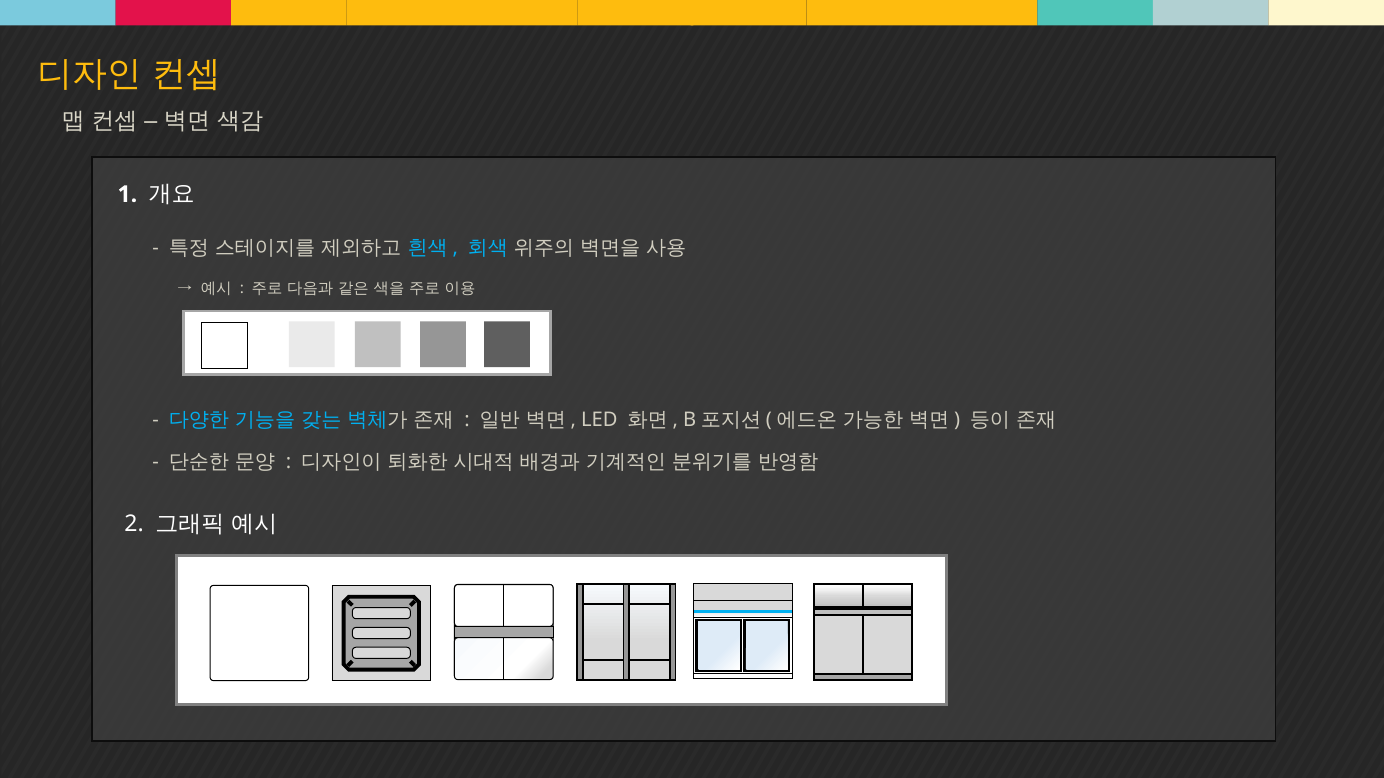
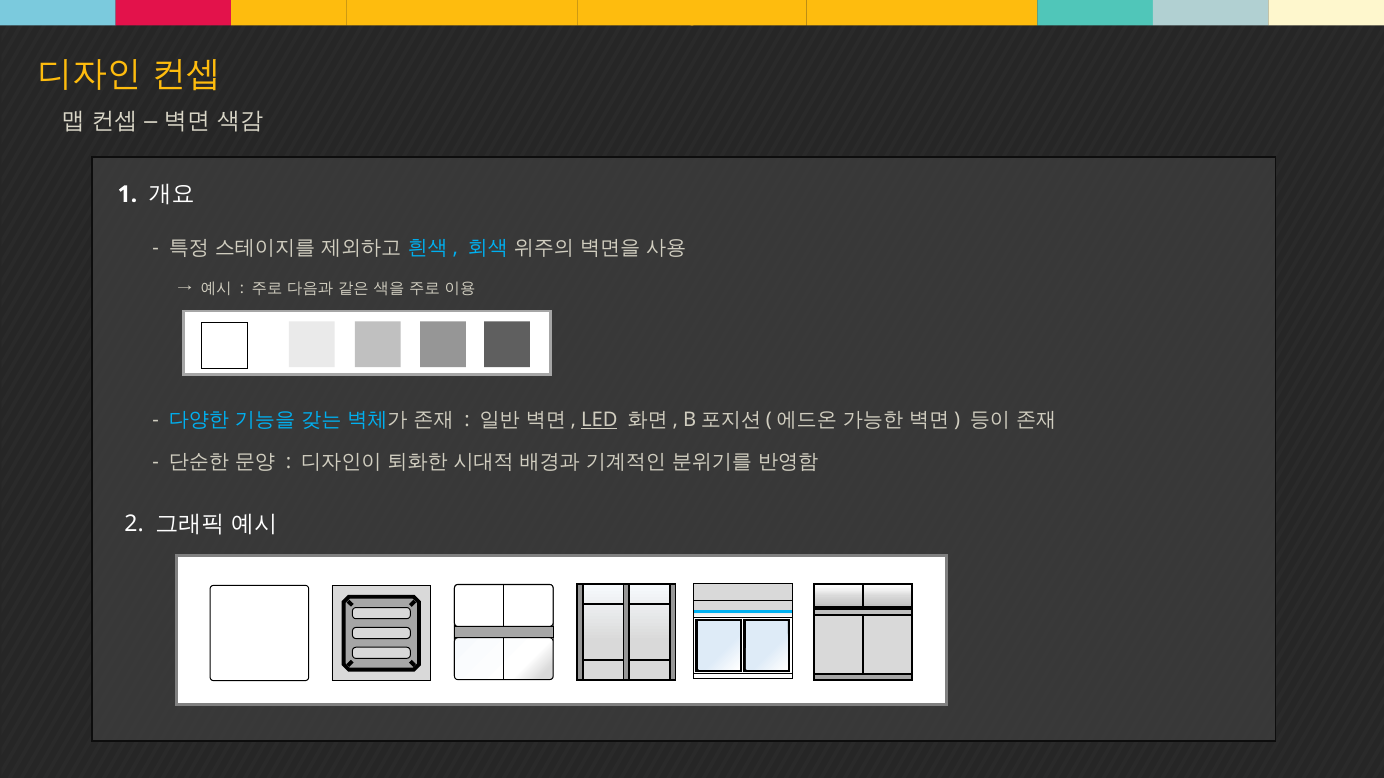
LED underline: none -> present
